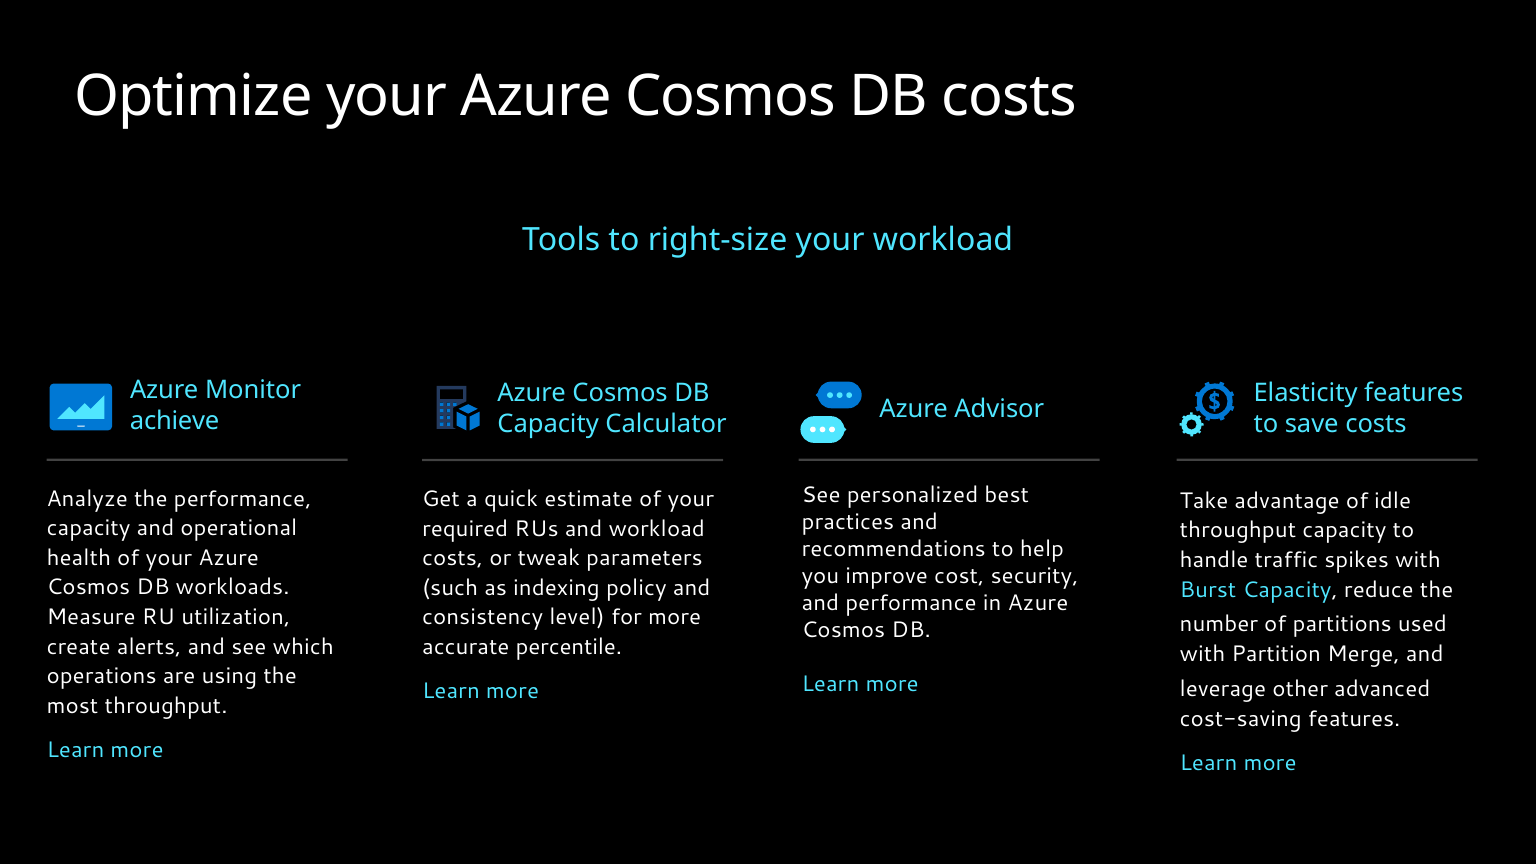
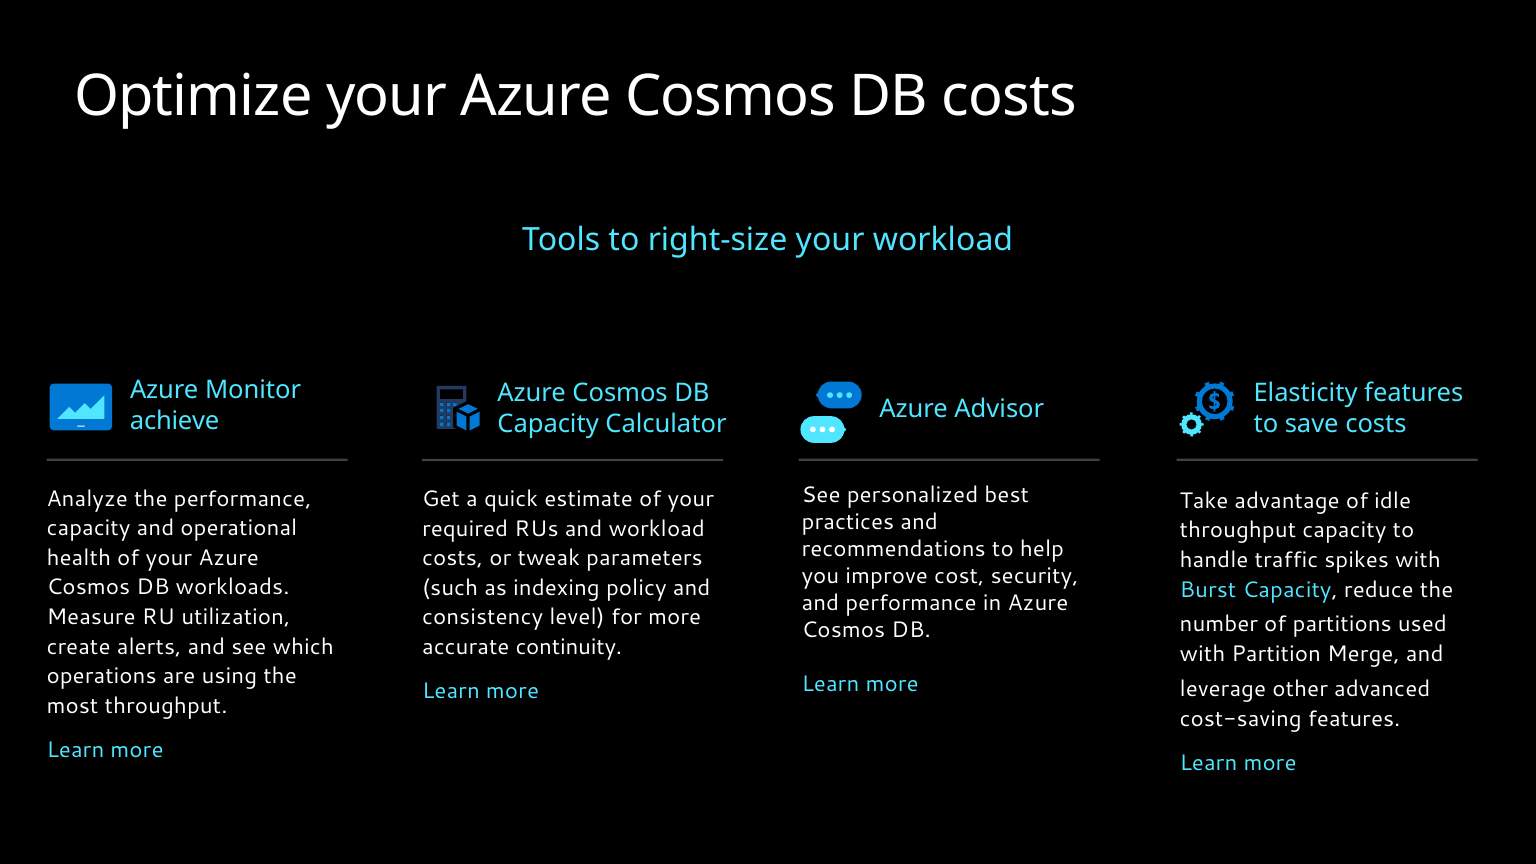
percentile: percentile -> continuity
